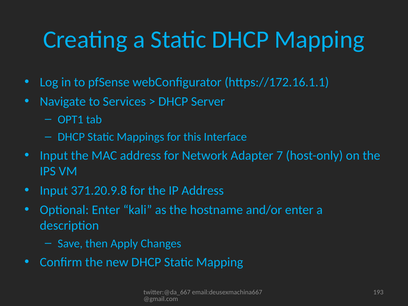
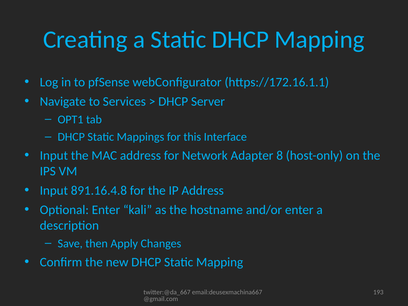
7: 7 -> 8
371.20.9.8: 371.20.9.8 -> 891.16.4.8
